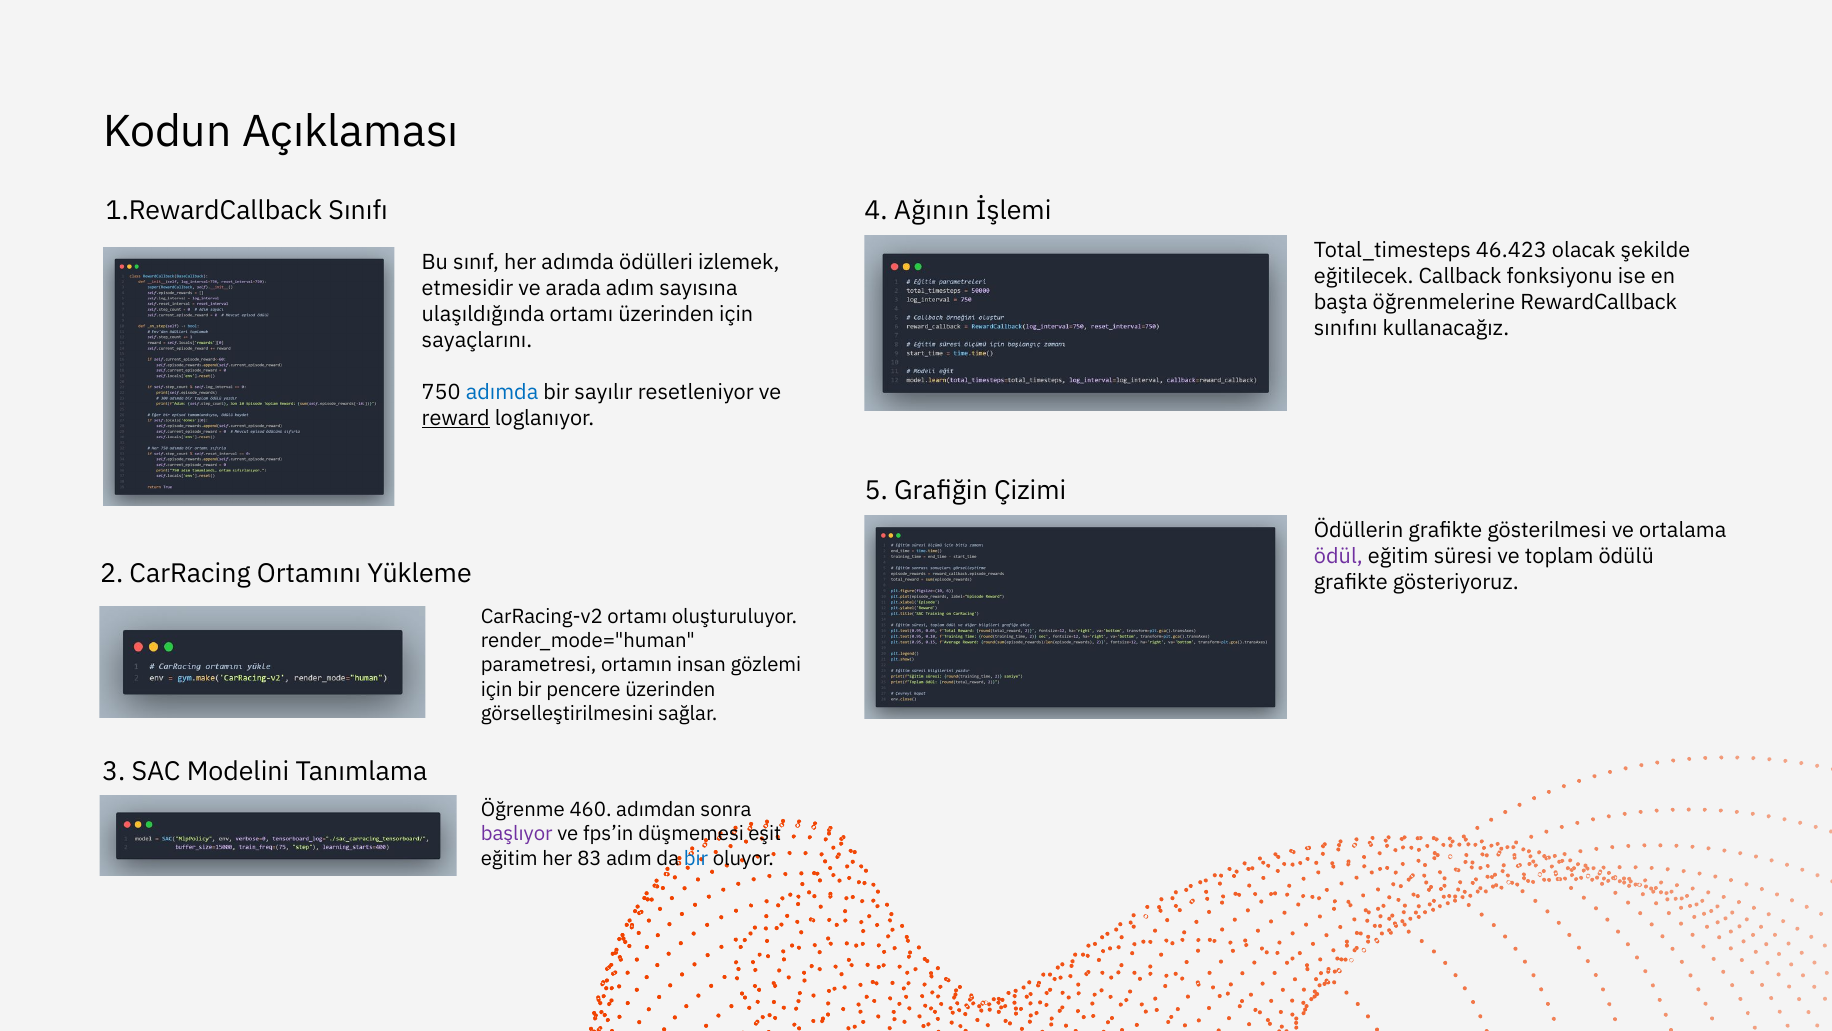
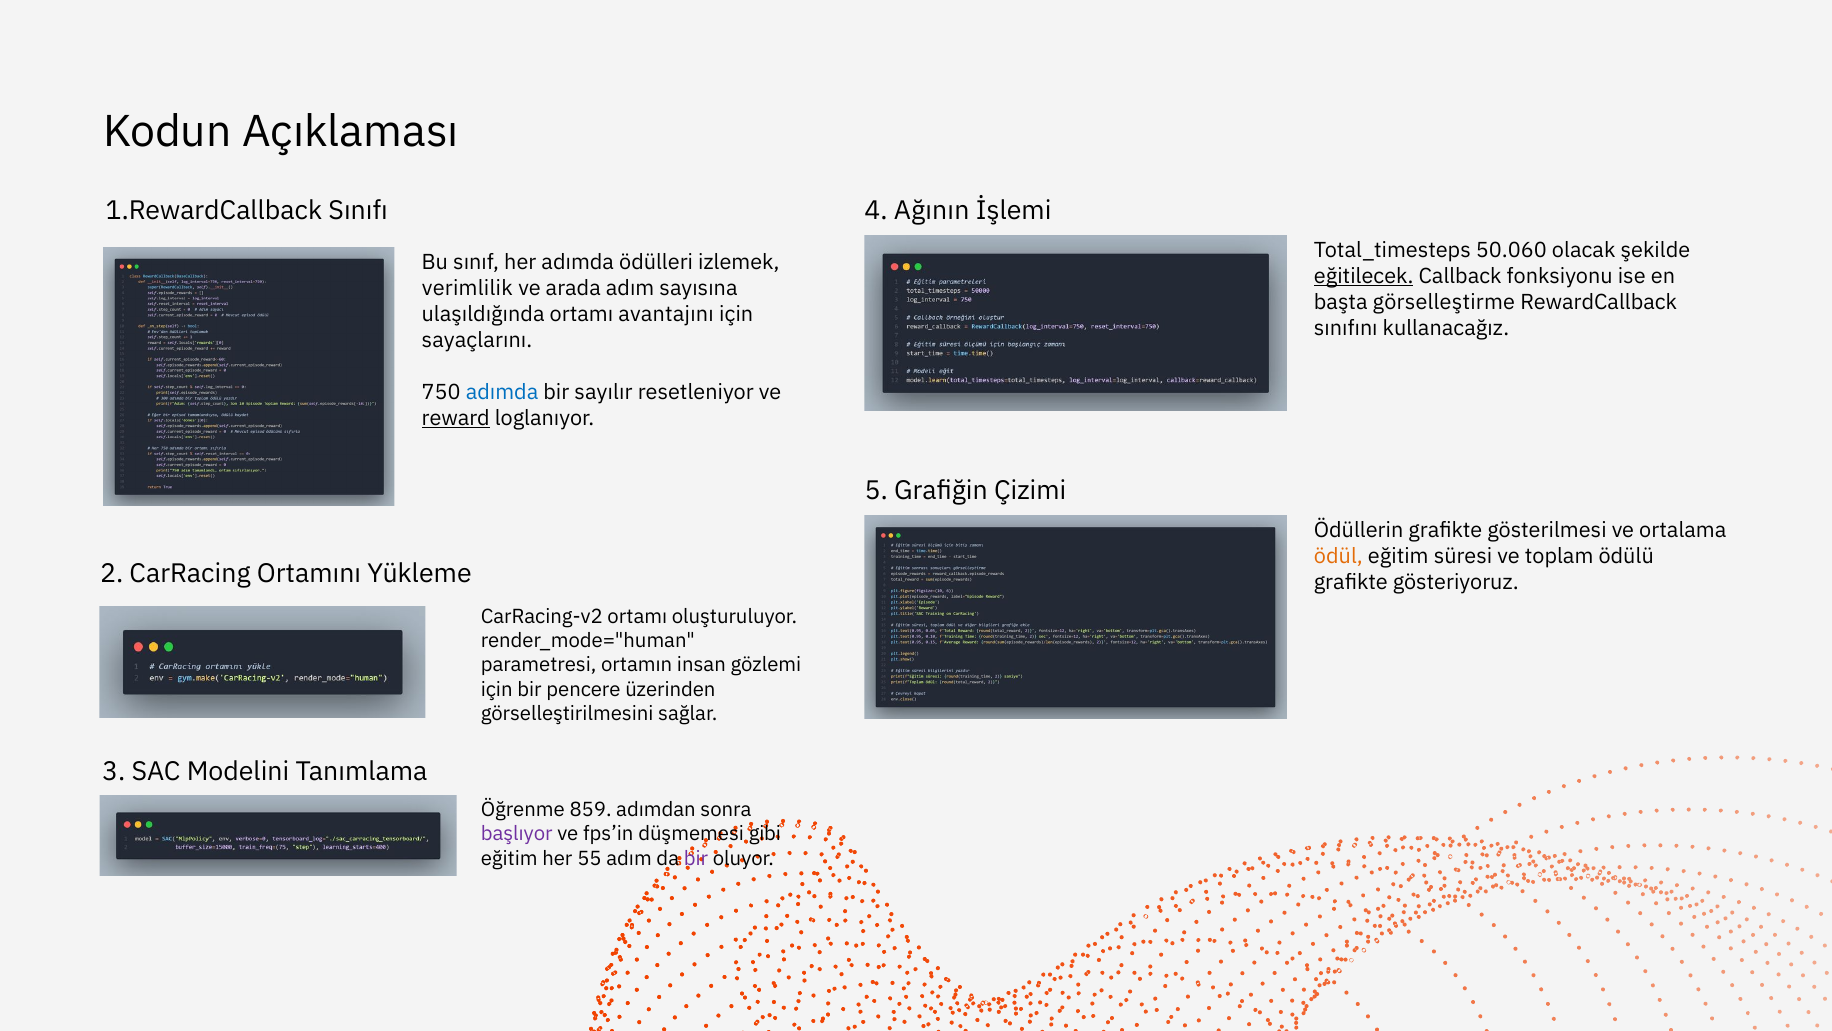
46.423: 46.423 -> 50.060
eğitilecek underline: none -> present
etmesidir: etmesidir -> verimlilik
öğrenmelerine: öğrenmelerine -> görselleştirme
ortamı üzerinden: üzerinden -> avantajını
ödül colour: purple -> orange
460: 460 -> 859
eşit: eşit -> gibi
83: 83 -> 55
bir at (696, 858) colour: blue -> purple
